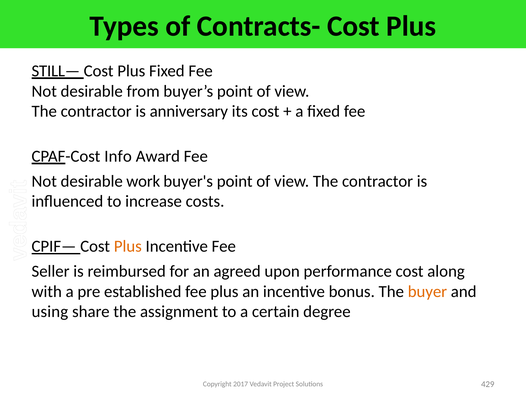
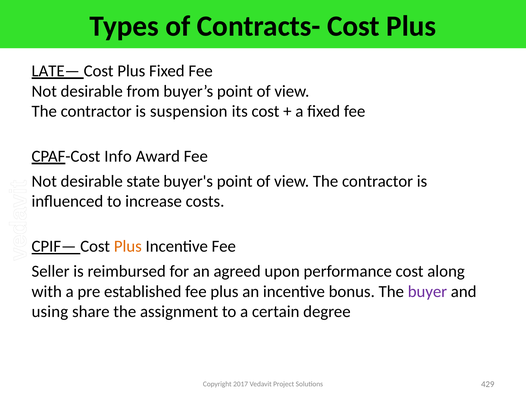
STILL—: STILL— -> LATE—
anniversary: anniversary -> suspension
work: work -> state
buyer colour: orange -> purple
